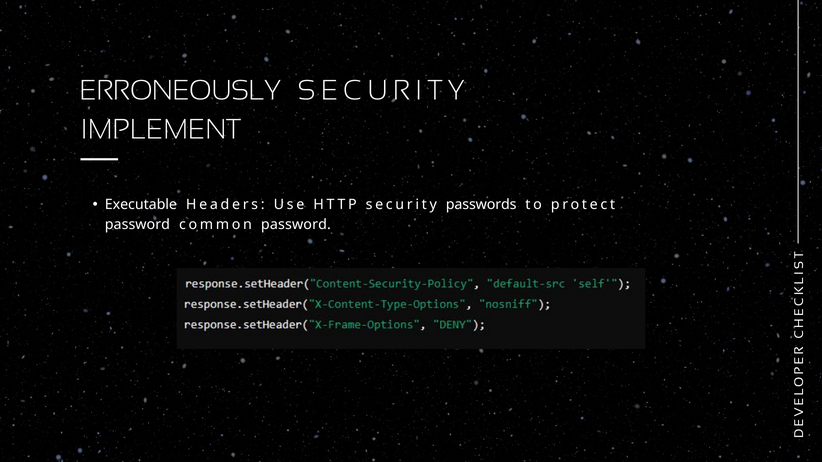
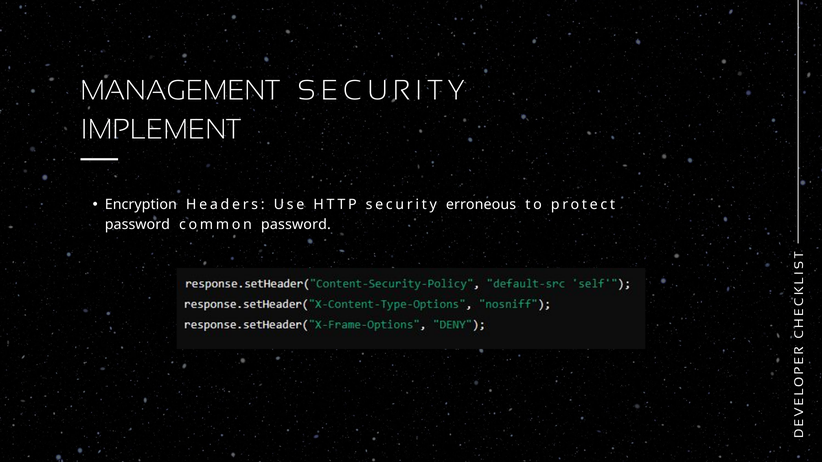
ERRONEOUSLY: ERRONEOUSLY -> MANAGEMENT
Executable: Executable -> Encryption
passwords: passwords -> erroneous
